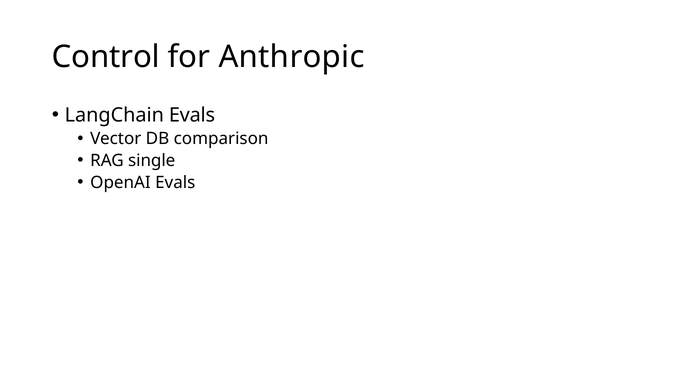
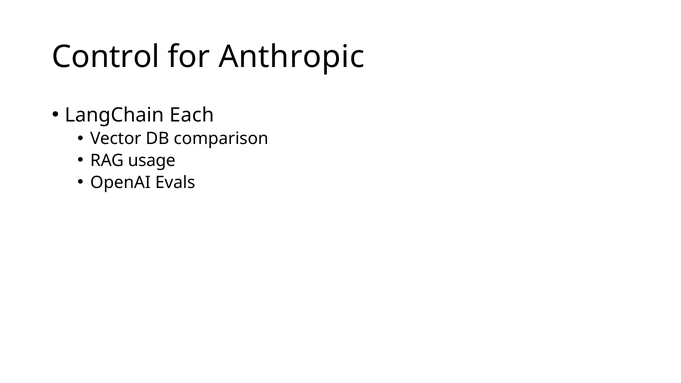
LangChain Evals: Evals -> Each
single: single -> usage
